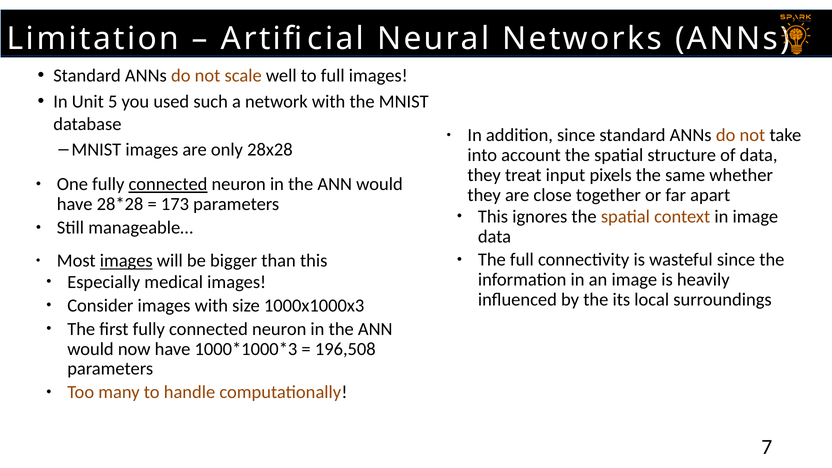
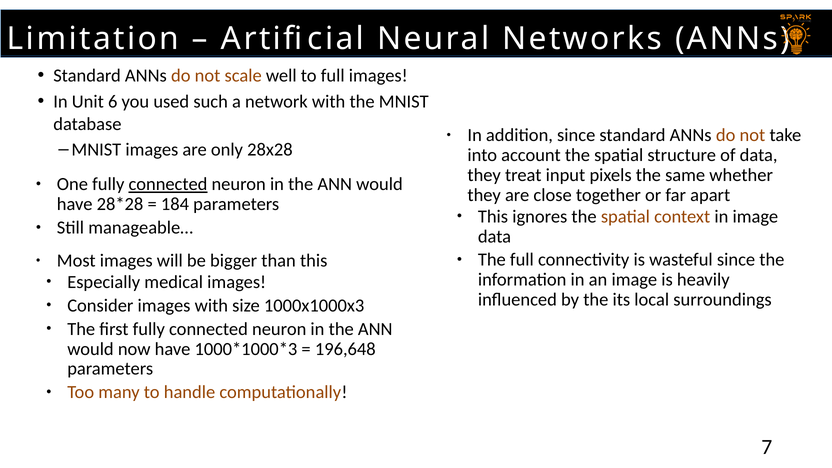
5: 5 -> 6
173: 173 -> 184
images at (126, 261) underline: present -> none
196,508: 196,508 -> 196,648
